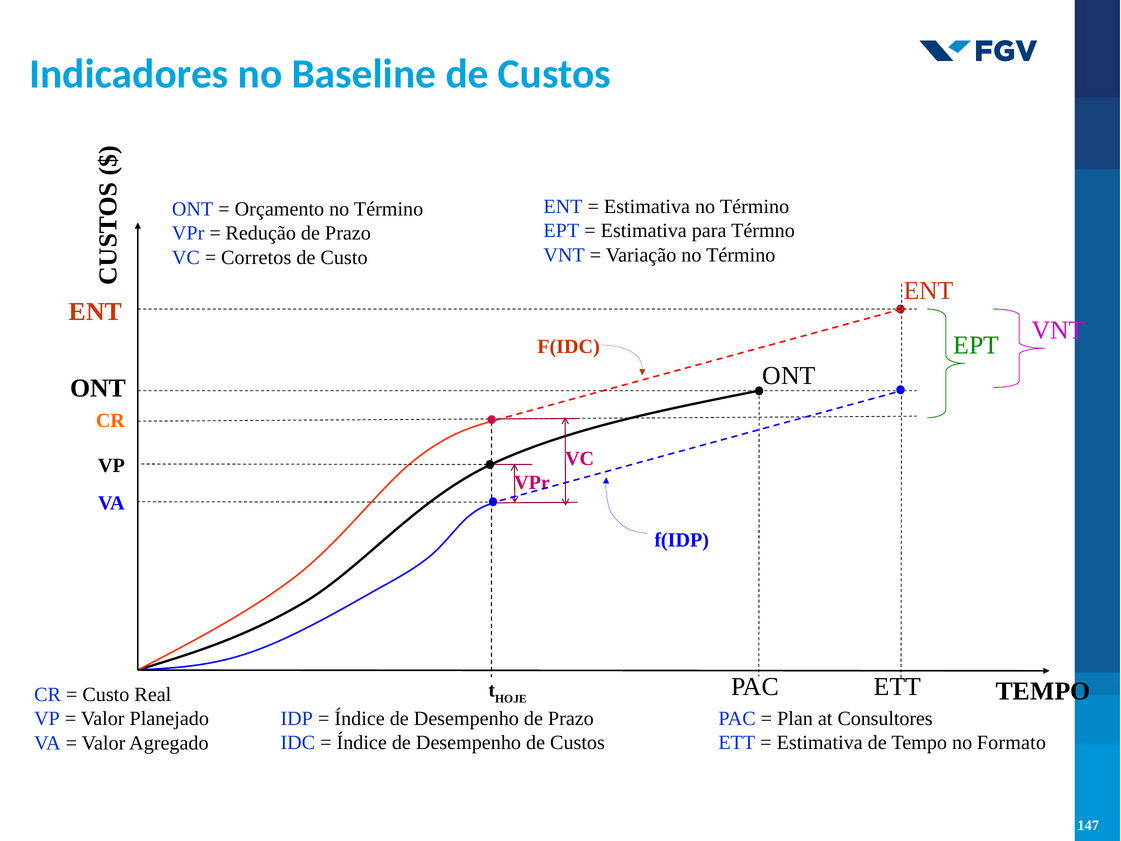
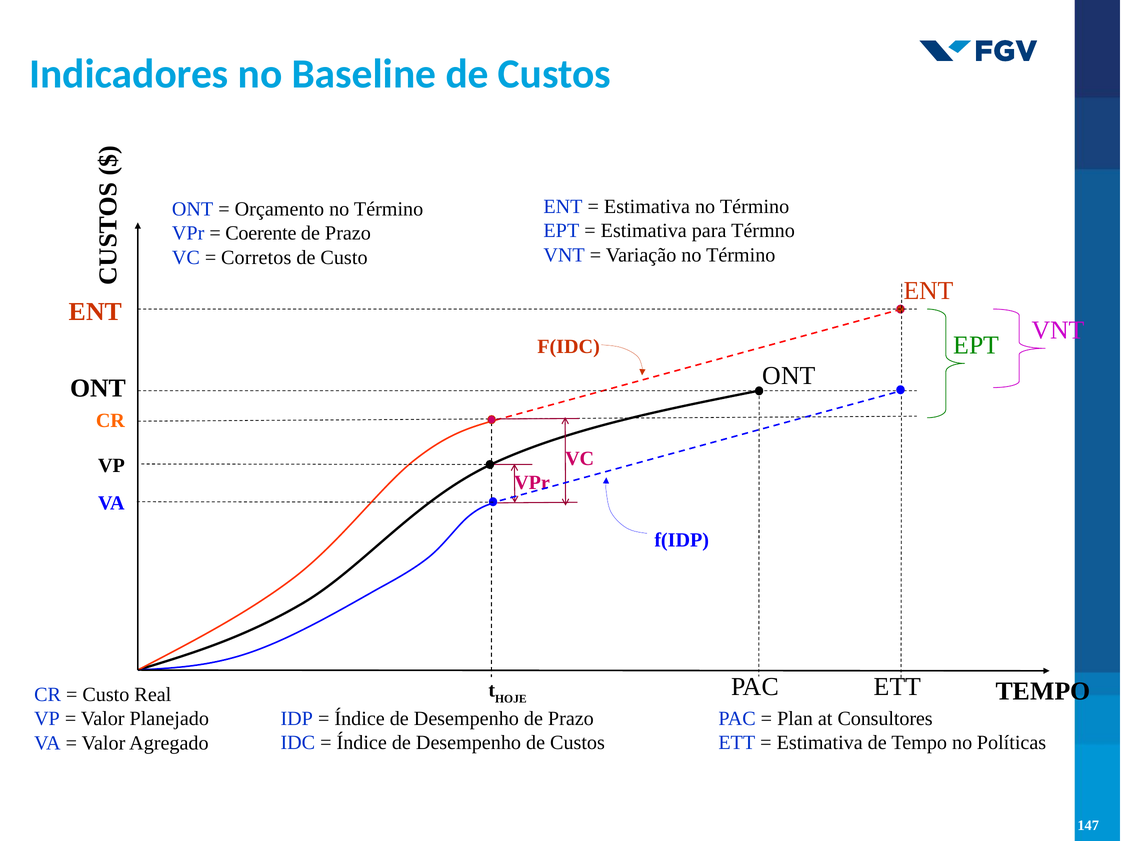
Redução: Redução -> Coerente
Formato: Formato -> Políticas
